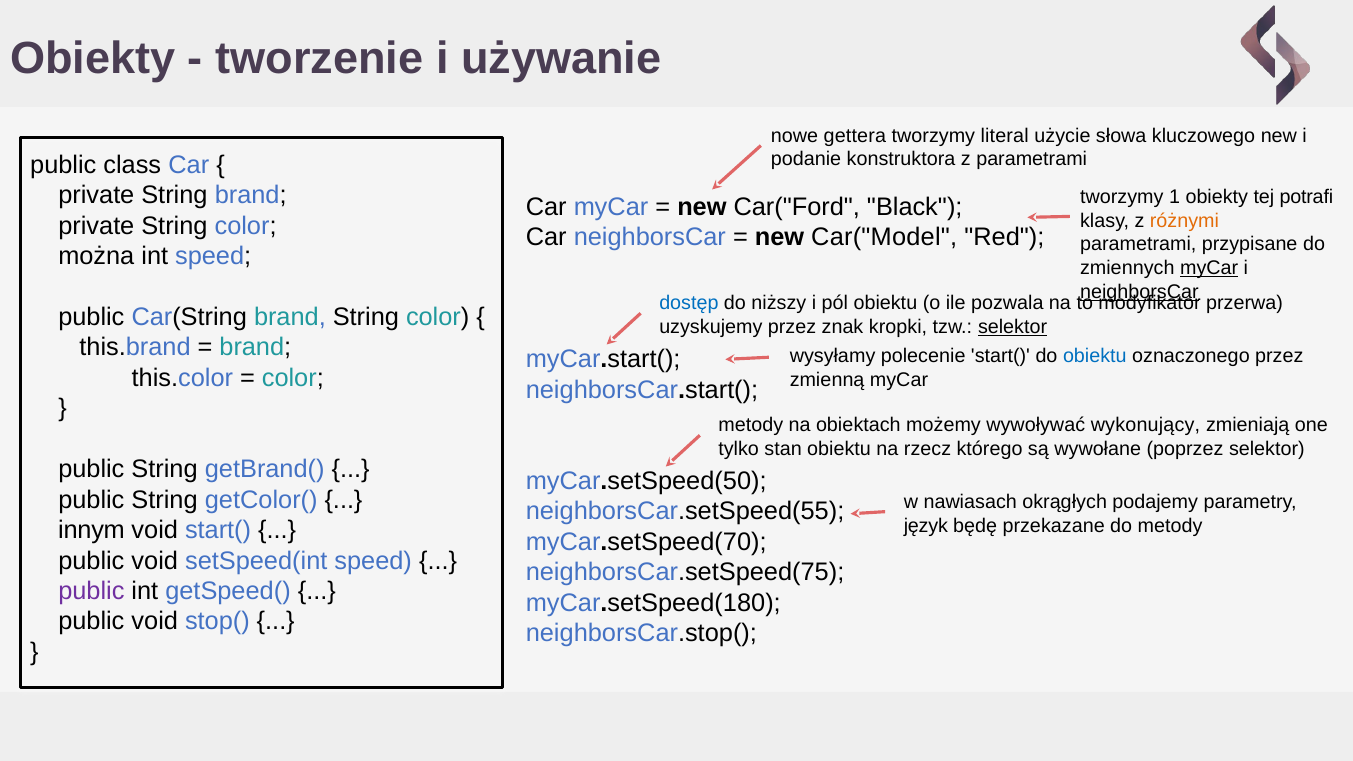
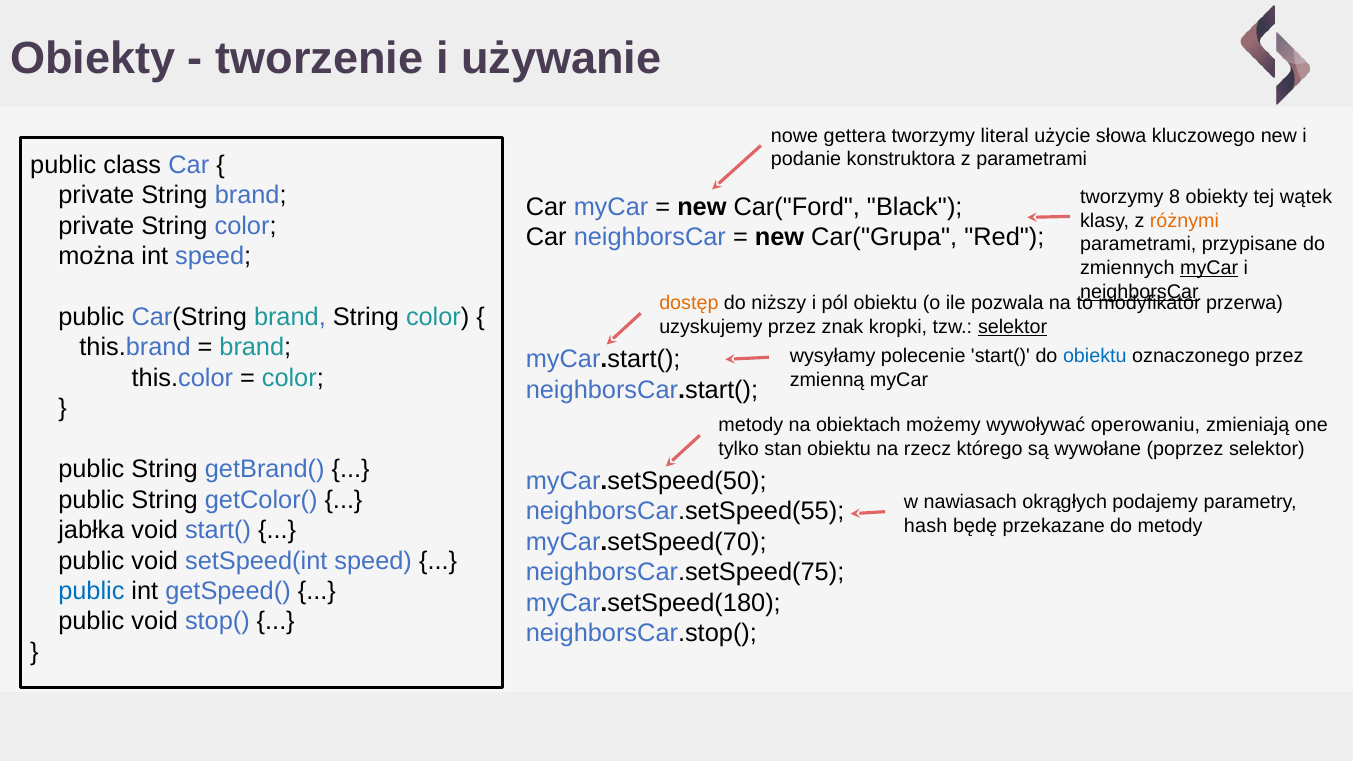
1: 1 -> 8
potrafi: potrafi -> wątek
Car("Model: Car("Model -> Car("Grupa
dostęp colour: blue -> orange
wykonujący: wykonujący -> operowaniu
język: język -> hash
innym: innym -> jabłka
public at (91, 591) colour: purple -> blue
